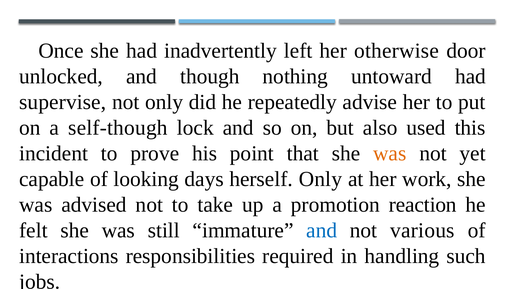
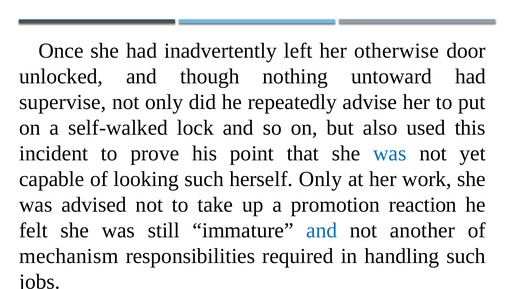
self-though: self-though -> self-walked
was at (390, 154) colour: orange -> blue
looking days: days -> such
various: various -> another
interactions: interactions -> mechanism
